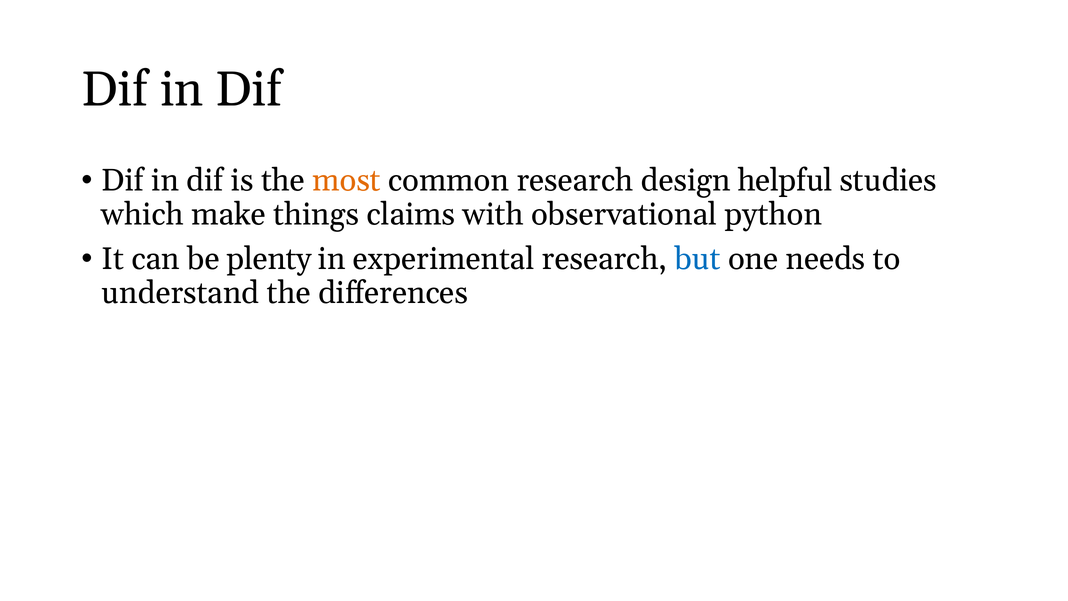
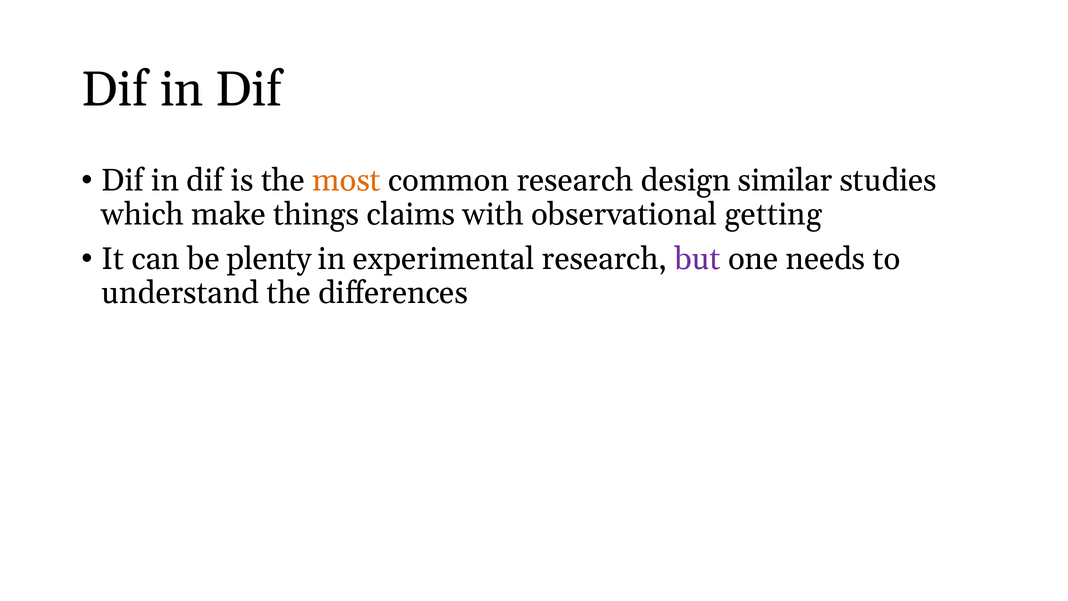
helpful: helpful -> similar
python: python -> getting
but colour: blue -> purple
